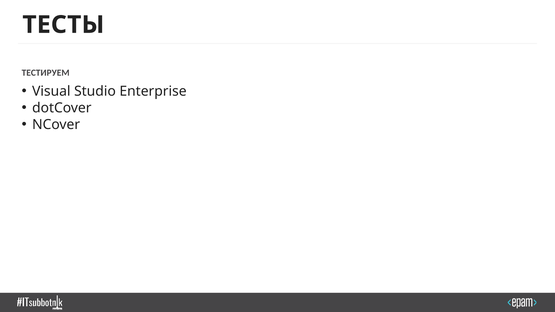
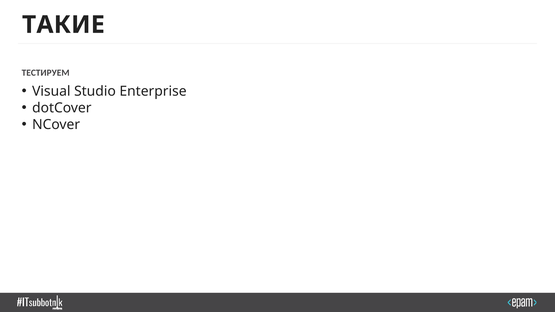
ТЕСТЫ: ТЕСТЫ -> ТАКИЕ
